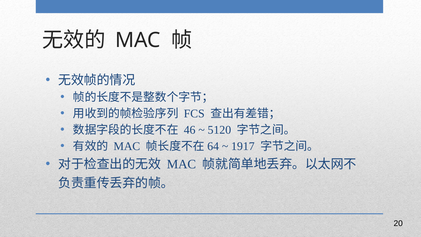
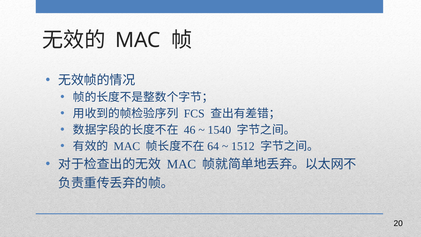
5120: 5120 -> 1540
1917: 1917 -> 1512
